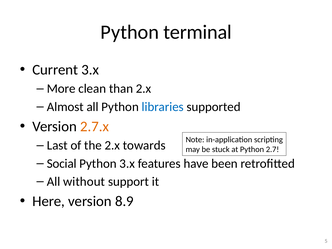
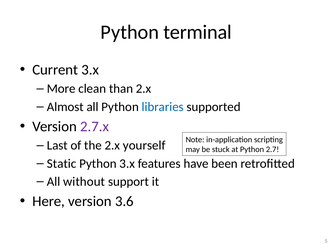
2.7.x colour: orange -> purple
towards: towards -> yourself
Social: Social -> Static
8.9: 8.9 -> 3.6
